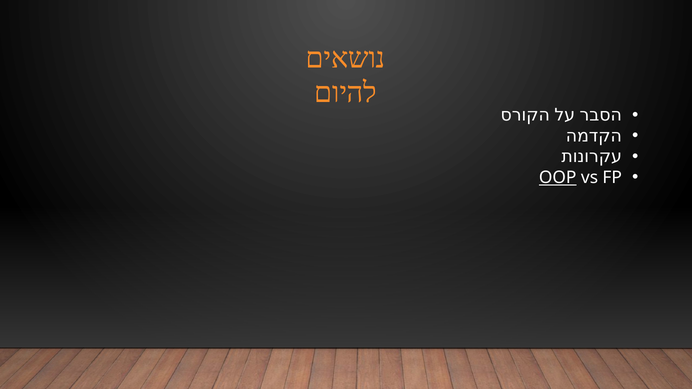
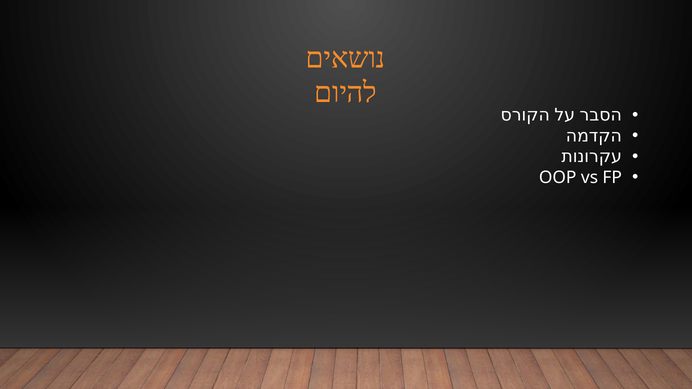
OOP underline: present -> none
